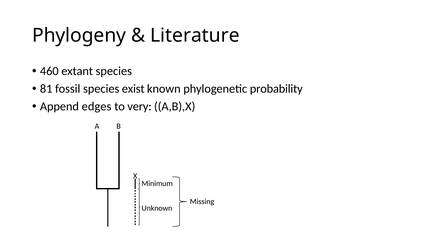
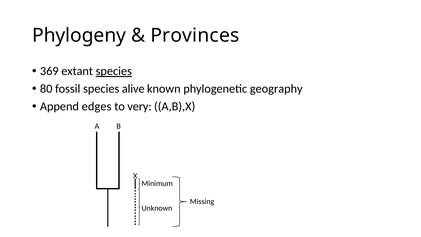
Literature: Literature -> Provinces
460: 460 -> 369
species at (114, 71) underline: none -> present
81: 81 -> 80
exist: exist -> alive
probability: probability -> geography
